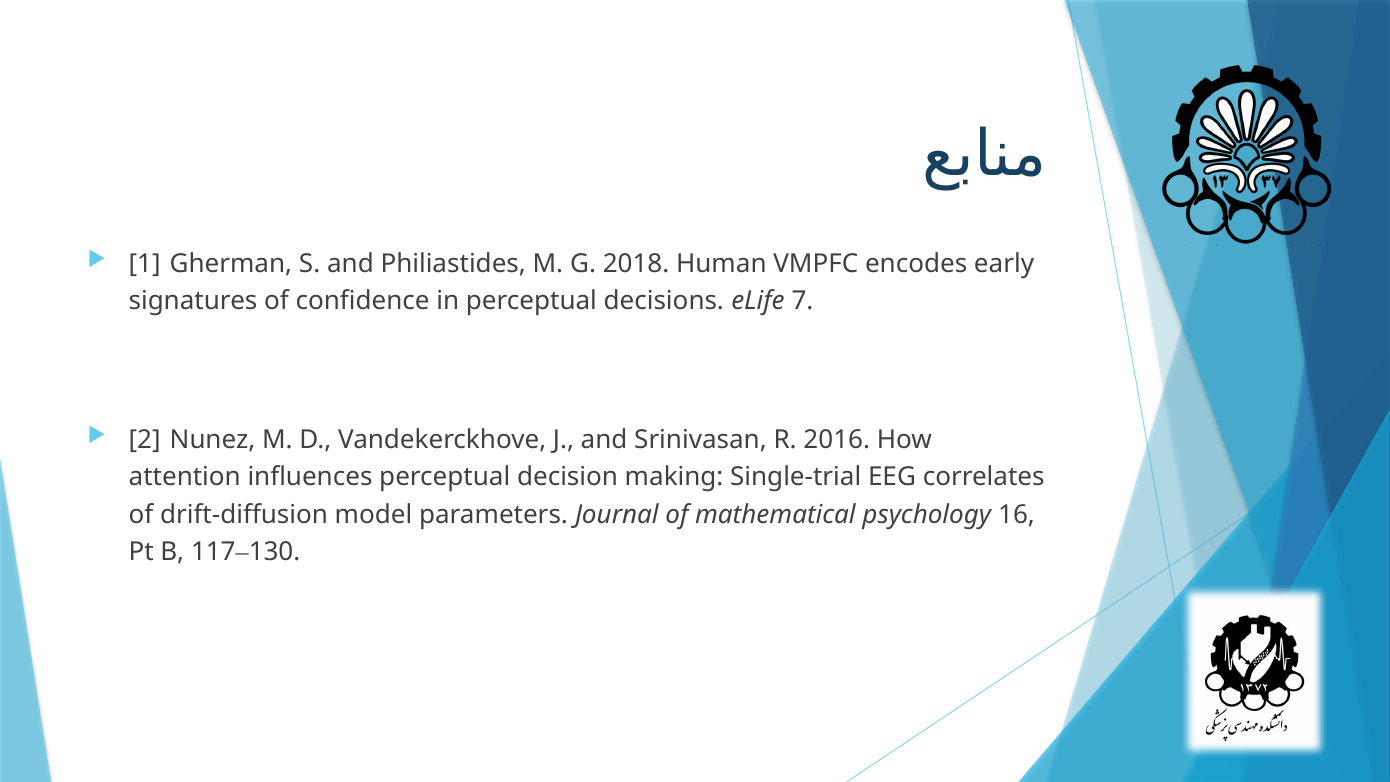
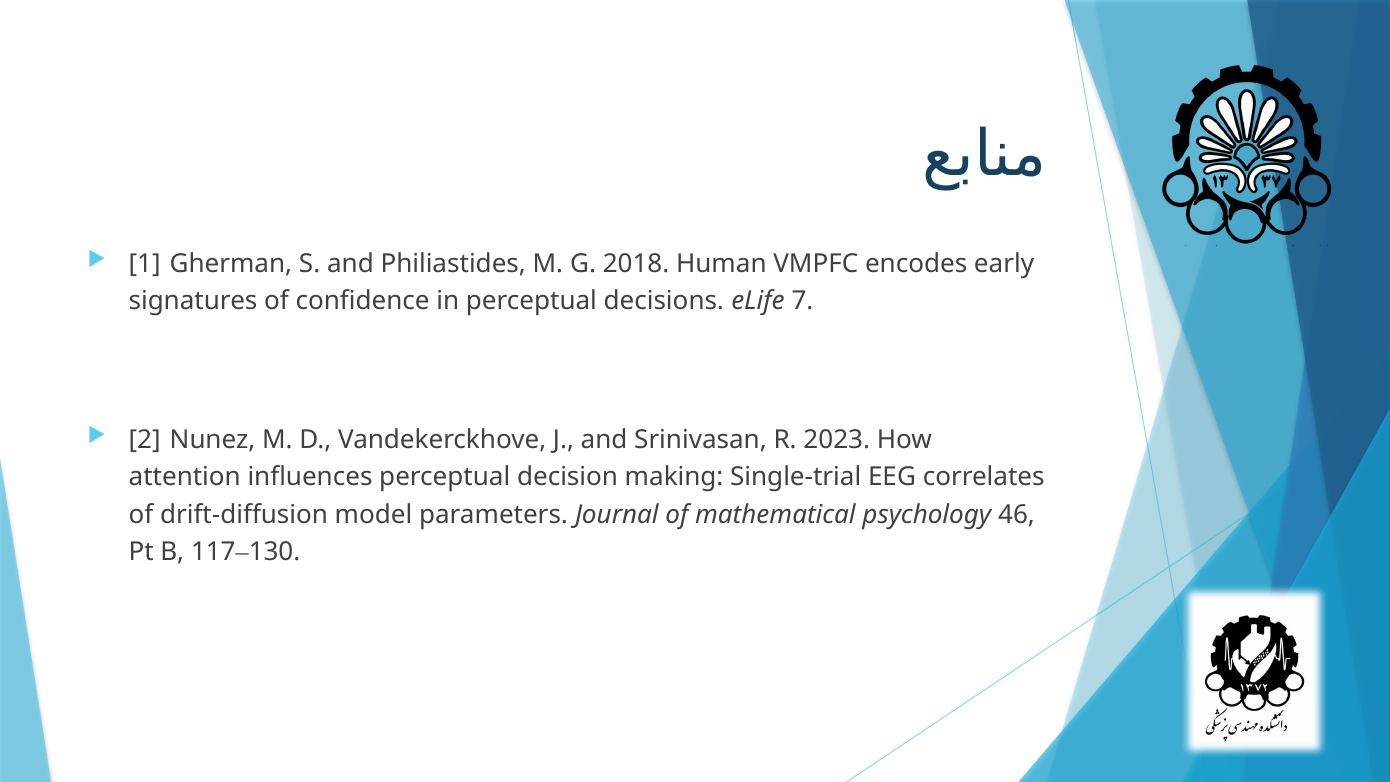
2016: 2016 -> 2023
16: 16 -> 46
